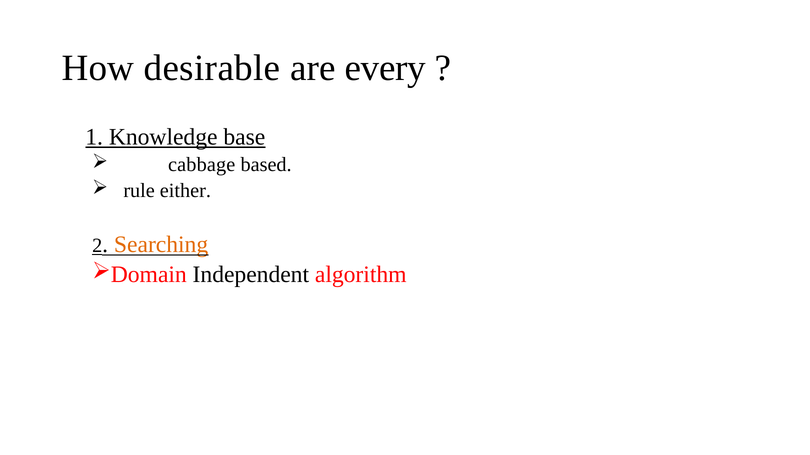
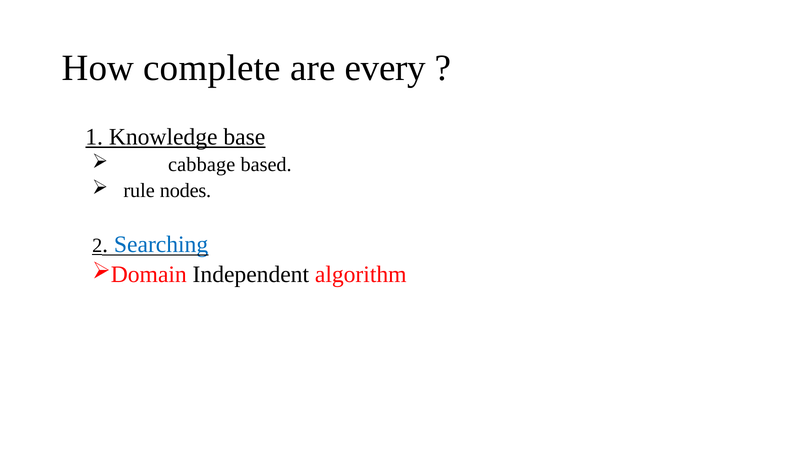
desirable: desirable -> complete
either: either -> nodes
Searching colour: orange -> blue
